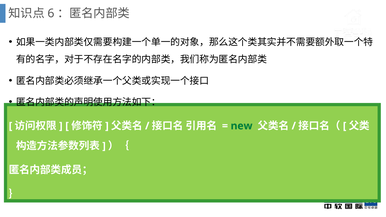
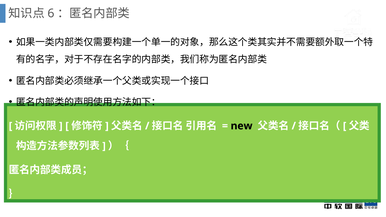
new colour: green -> black
